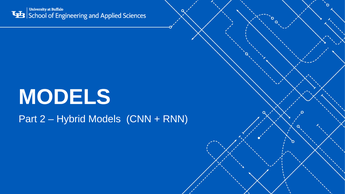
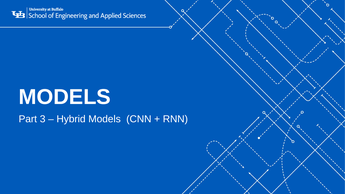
2: 2 -> 3
